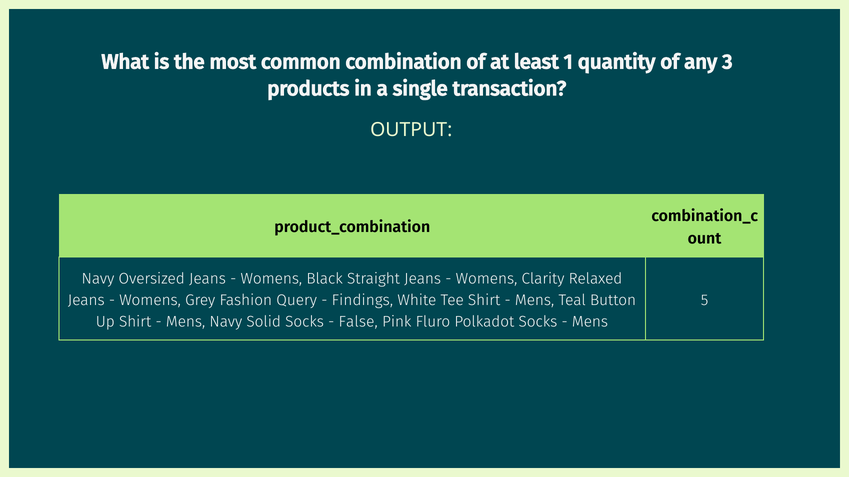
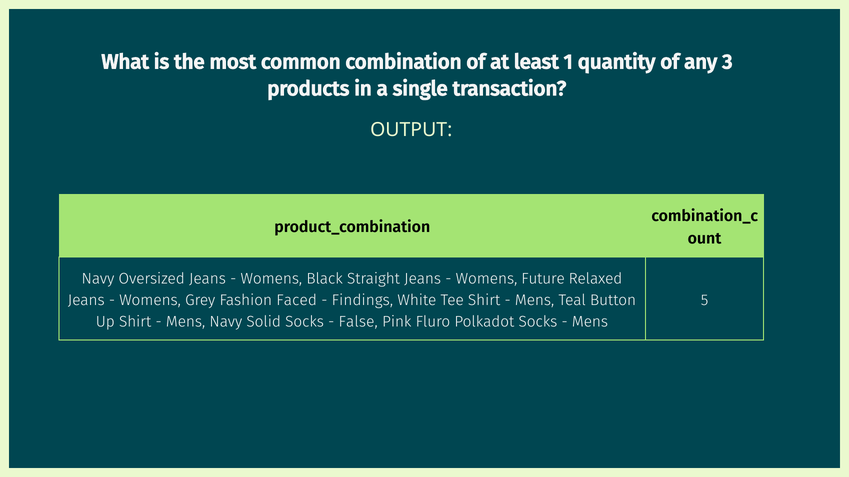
Clarity: Clarity -> Future
Query: Query -> Faced
